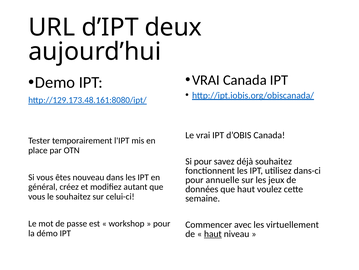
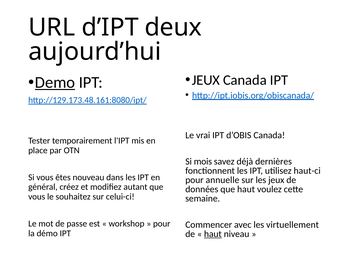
VRAI at (206, 80): VRAI -> JEUX
Demo underline: none -> present
Si pour: pour -> mois
déjà souhaitez: souhaitez -> dernières
dans-ci: dans-ci -> haut-ci
